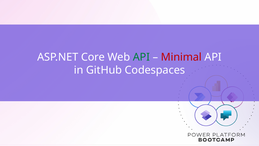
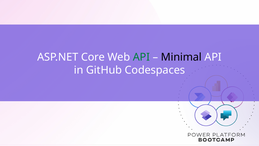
Minimal colour: red -> black
